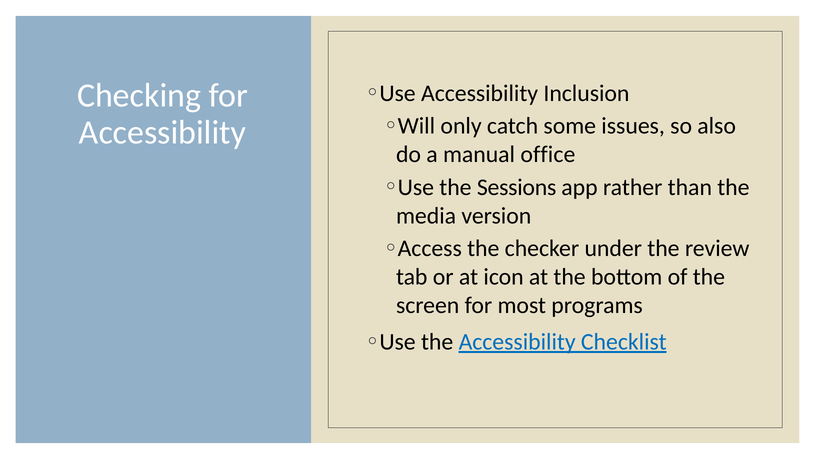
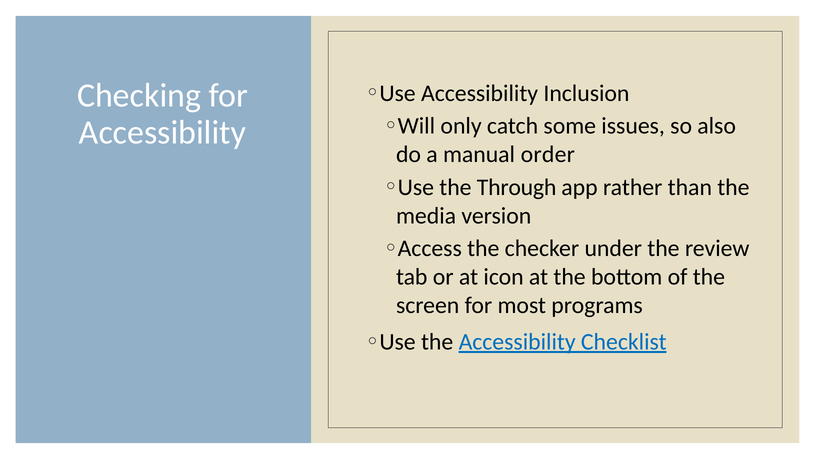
office: office -> order
Sessions: Sessions -> Through
